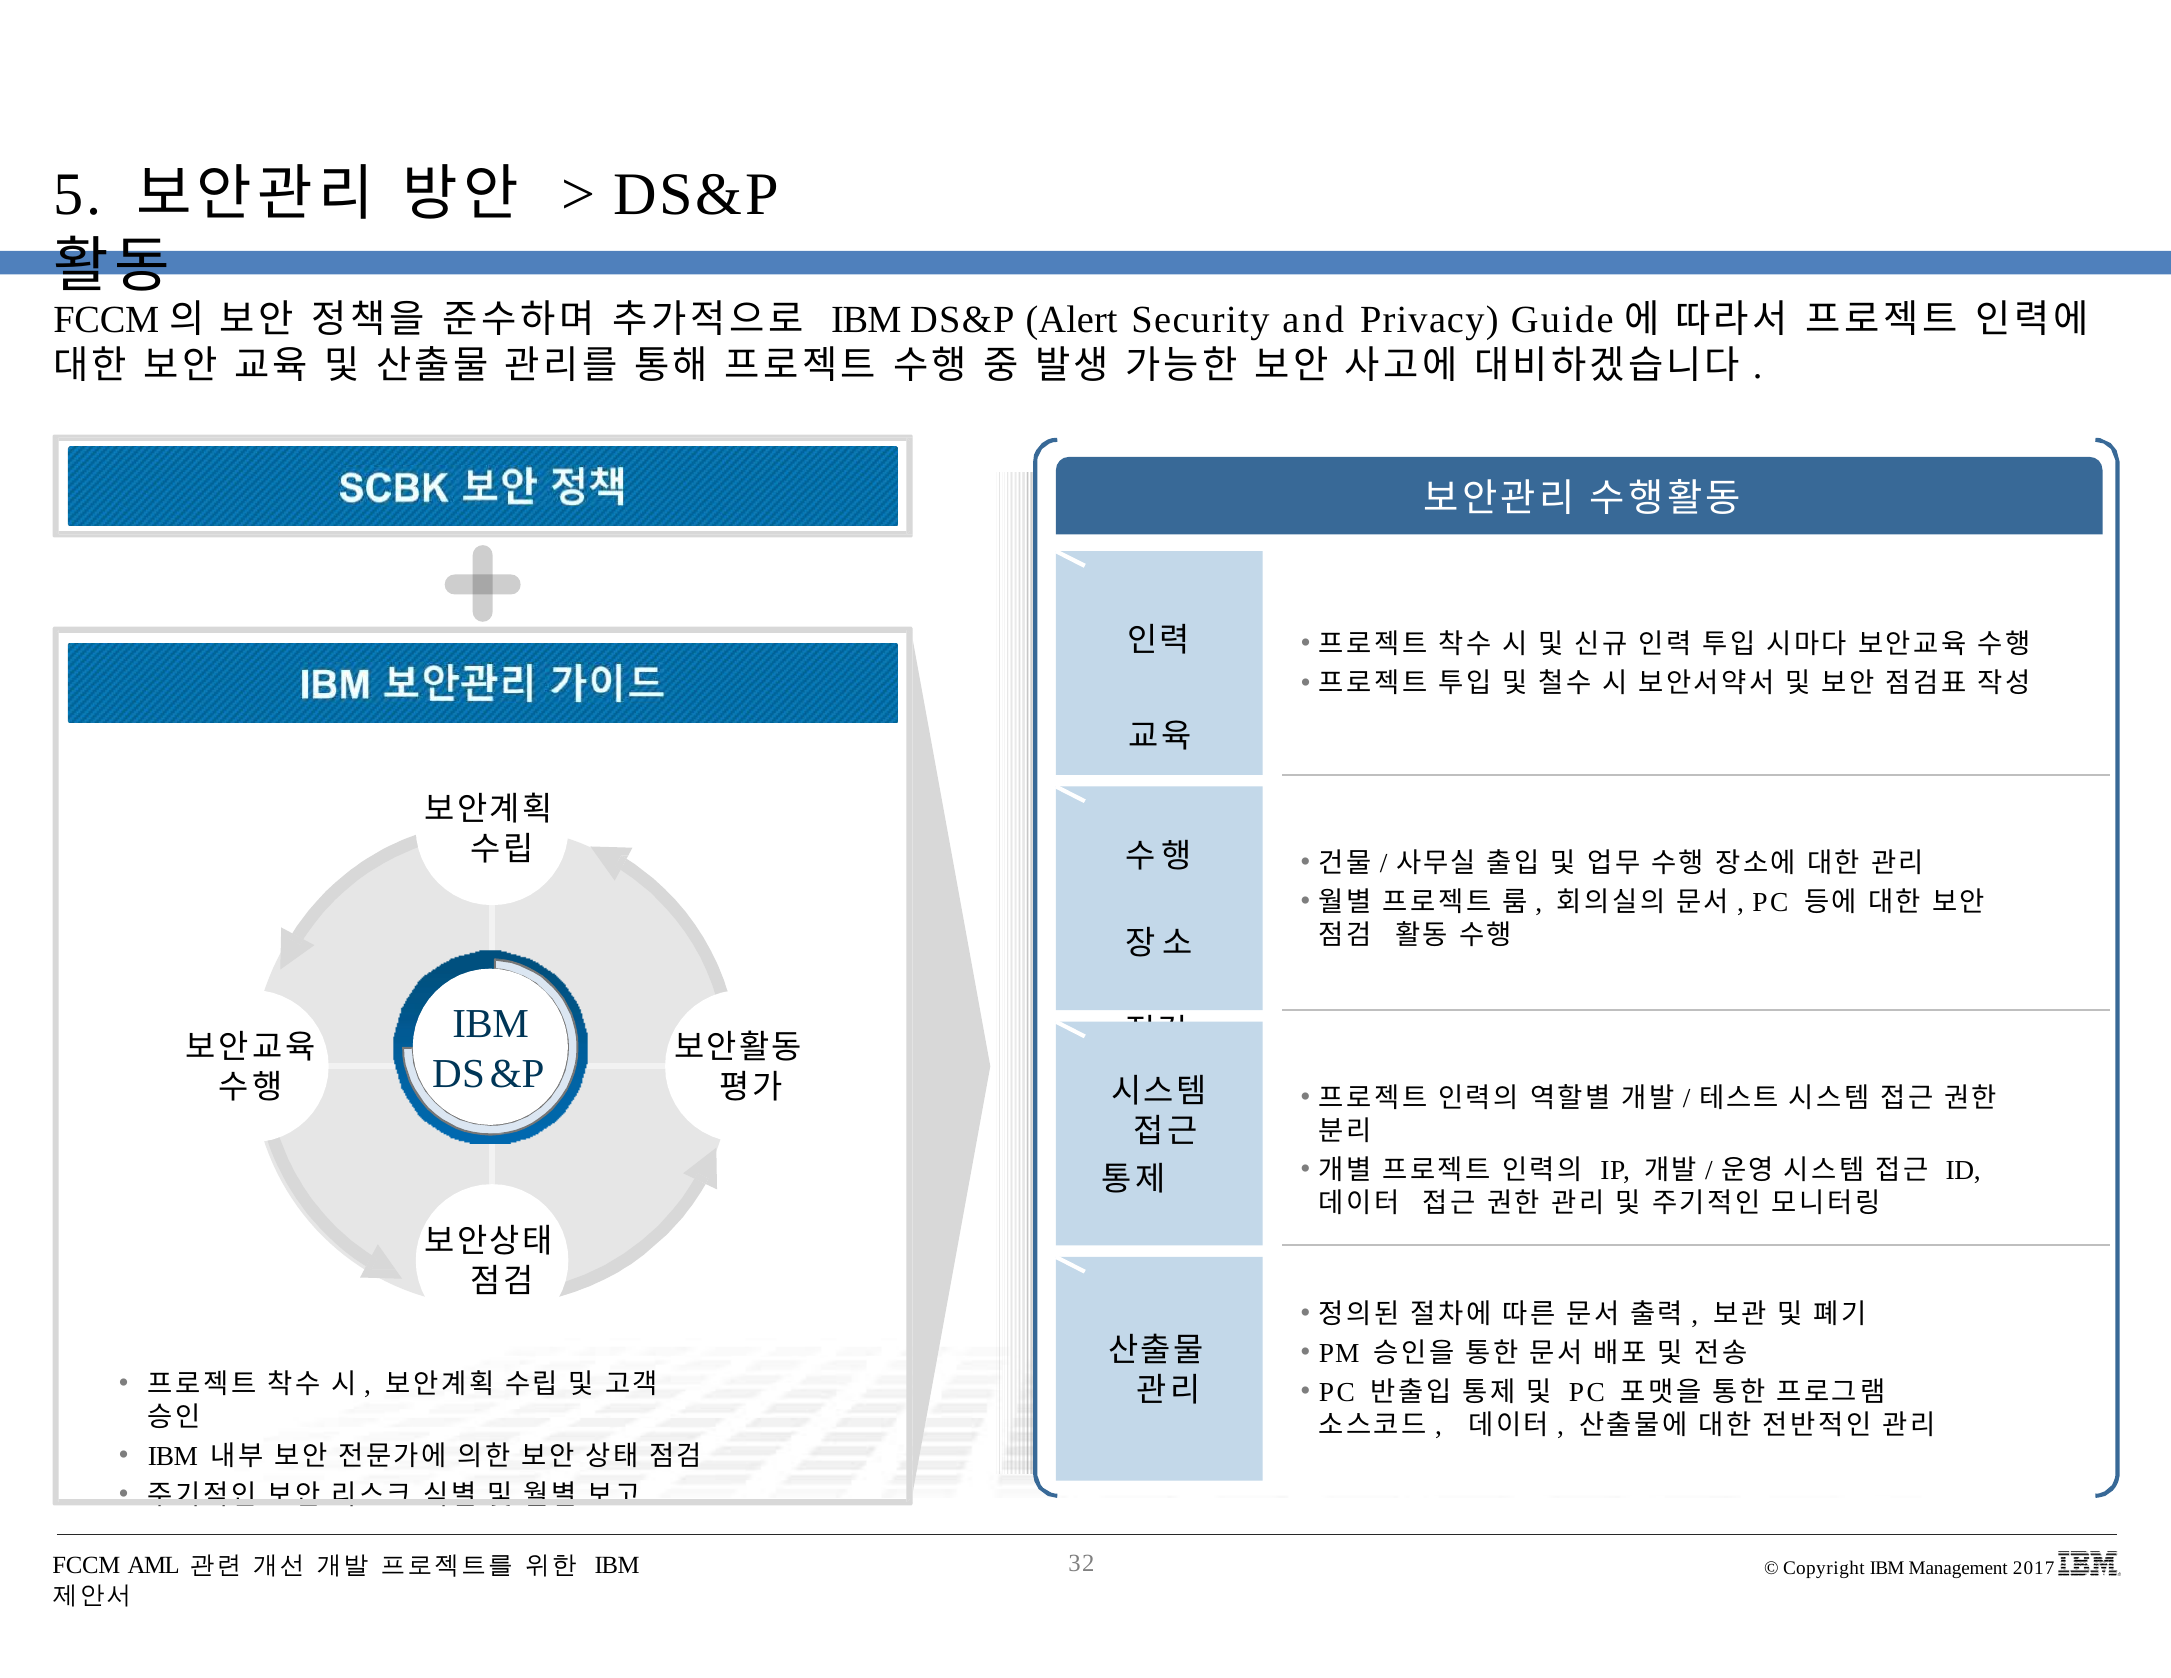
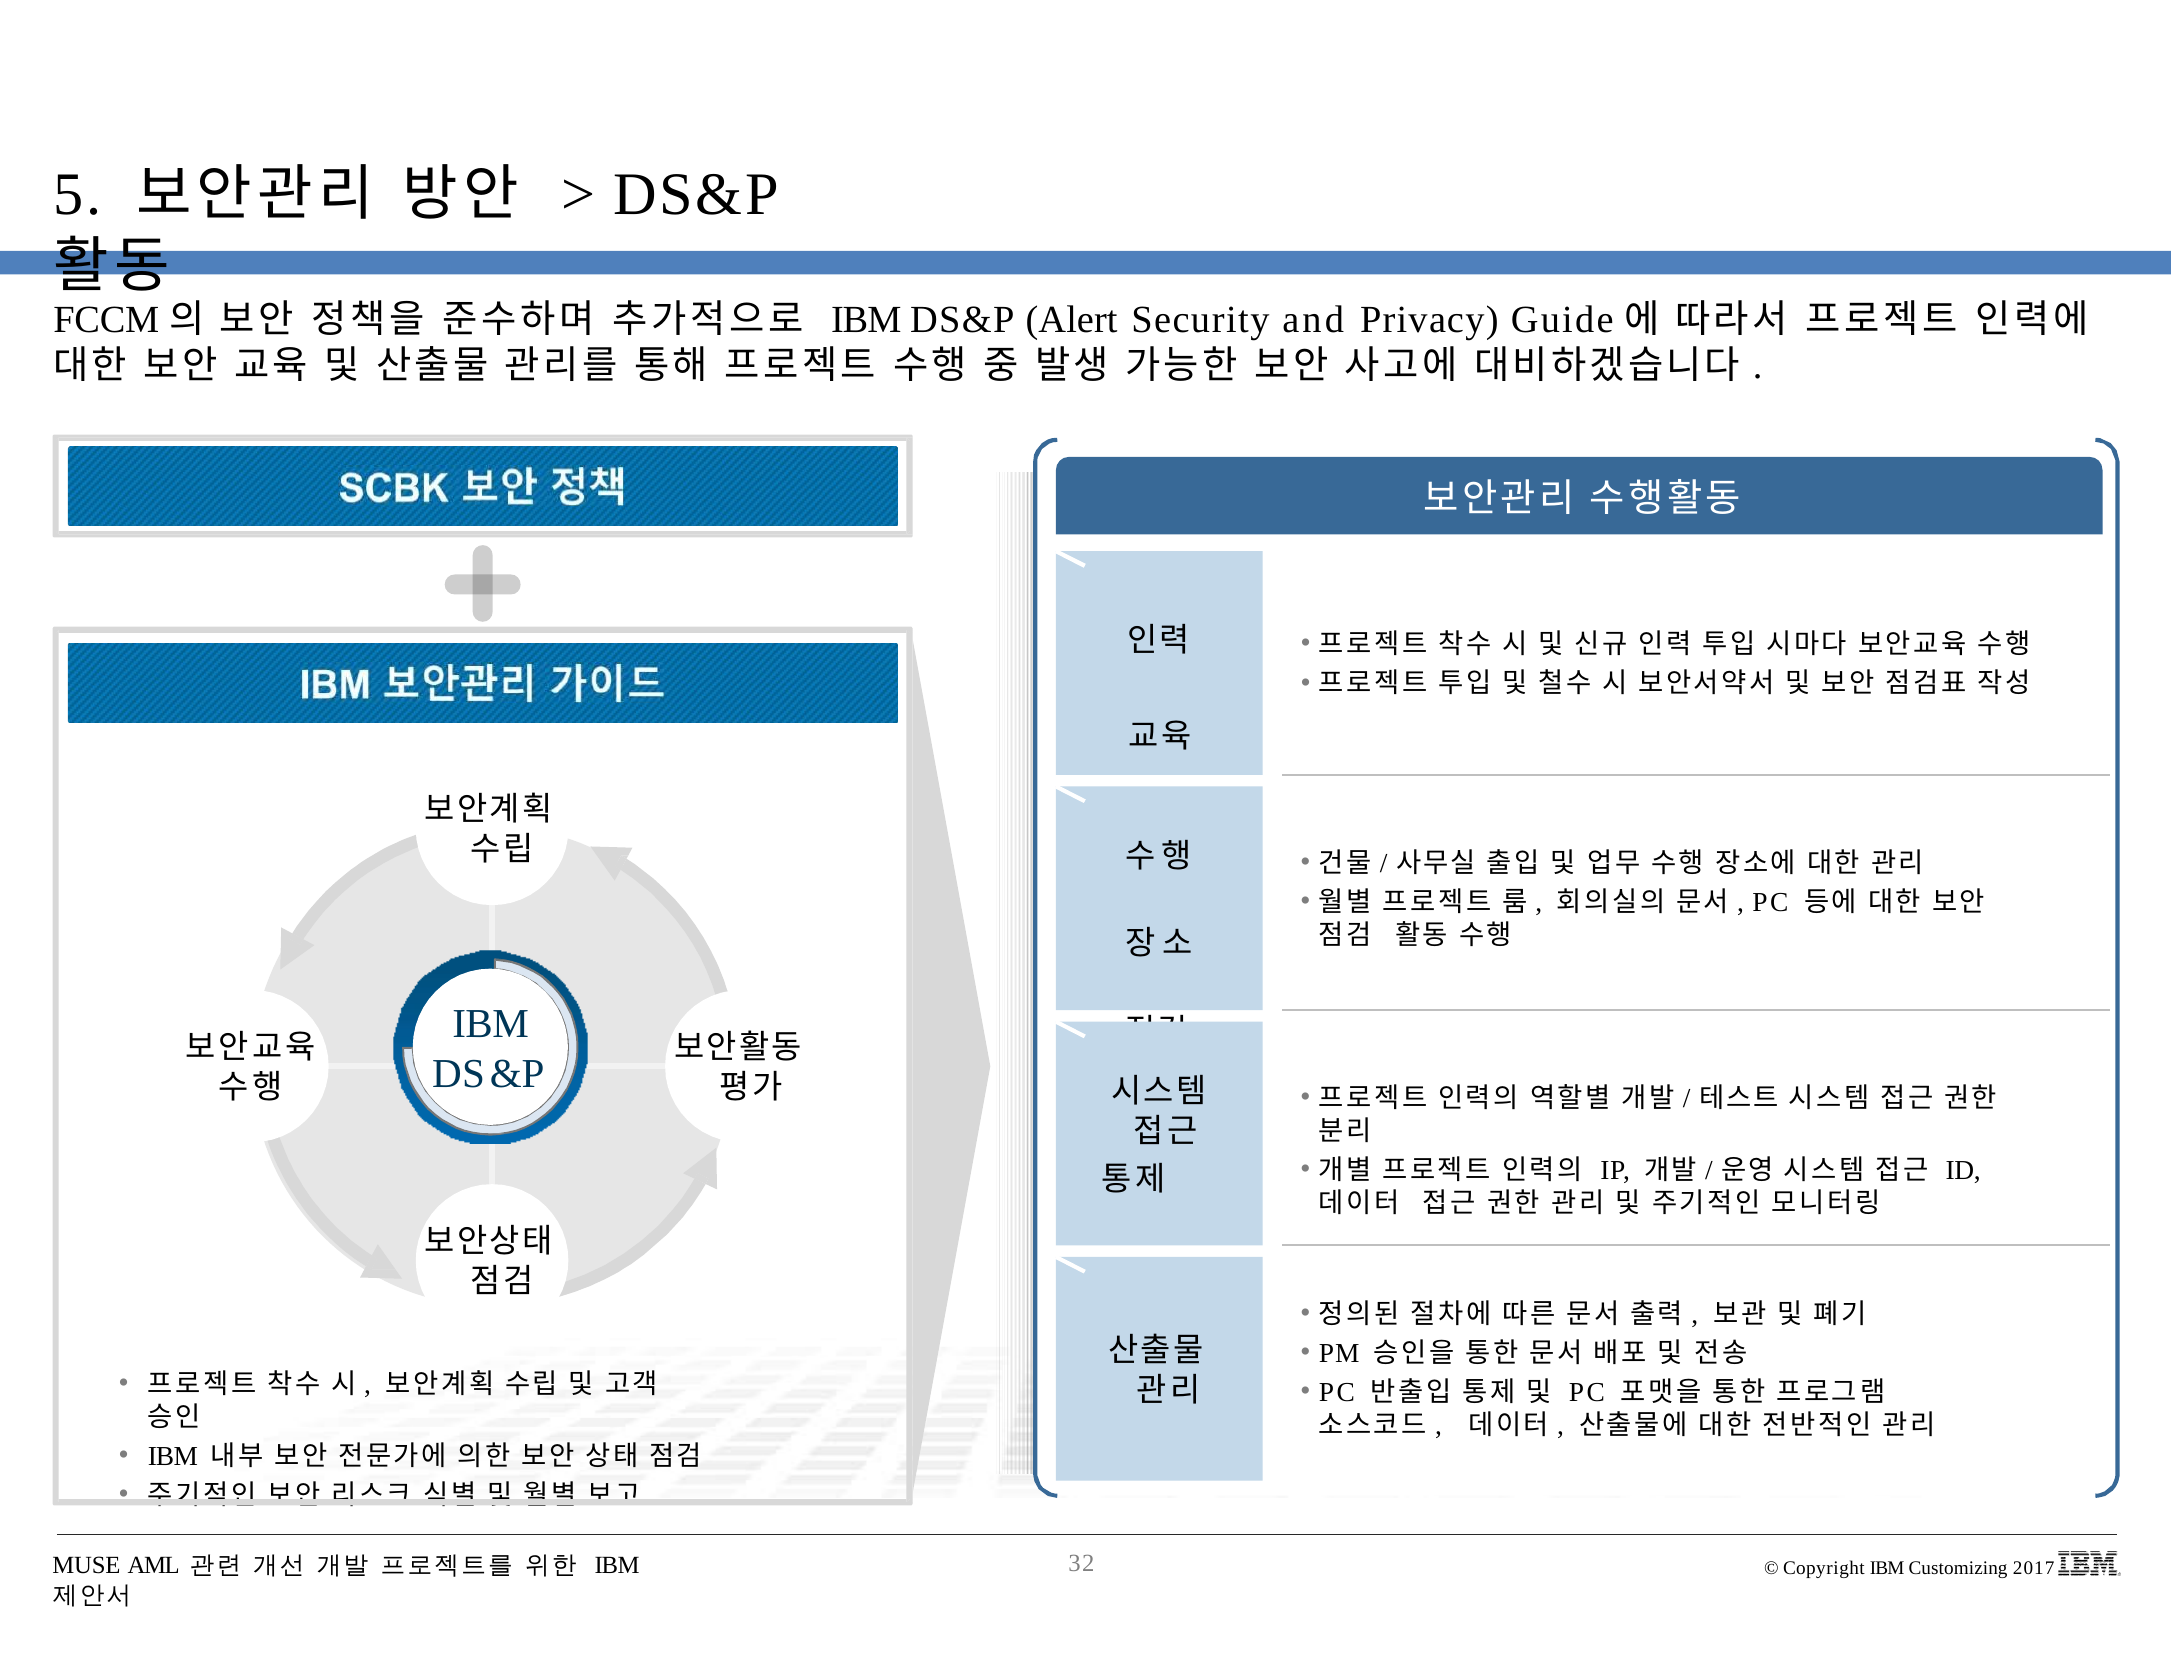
Management: Management -> Customizing
FCCM at (86, 1565): FCCM -> MUSE
